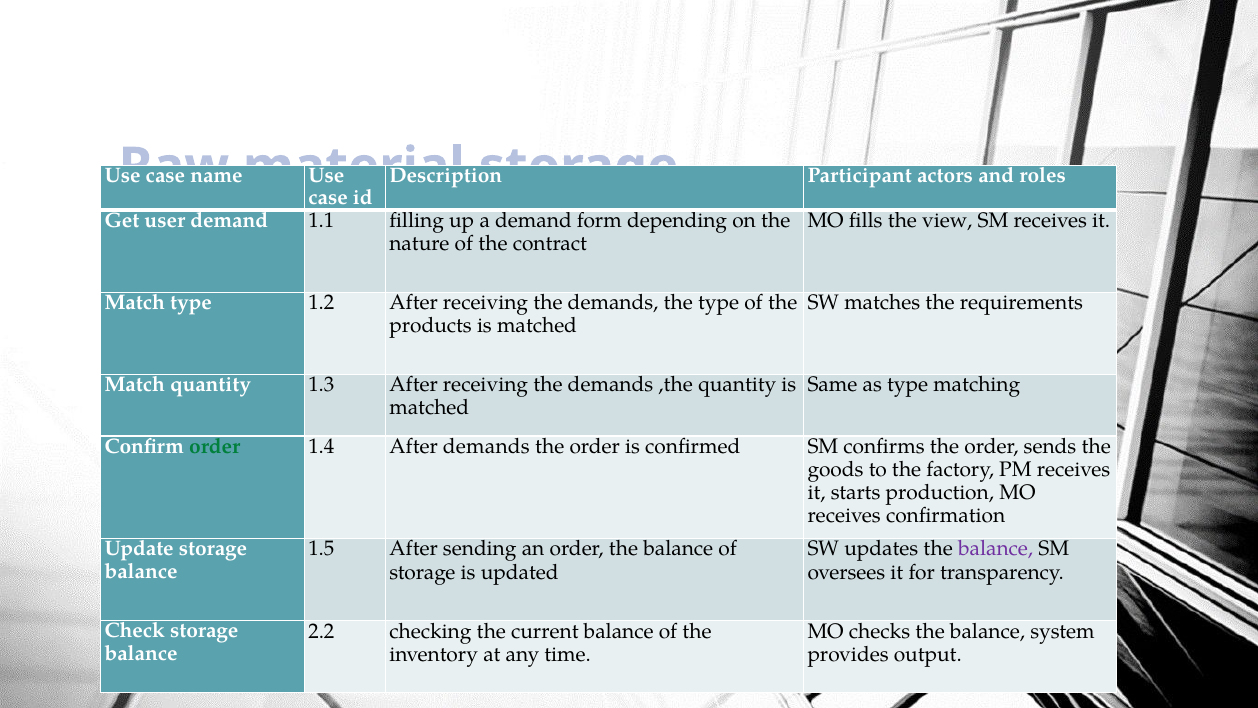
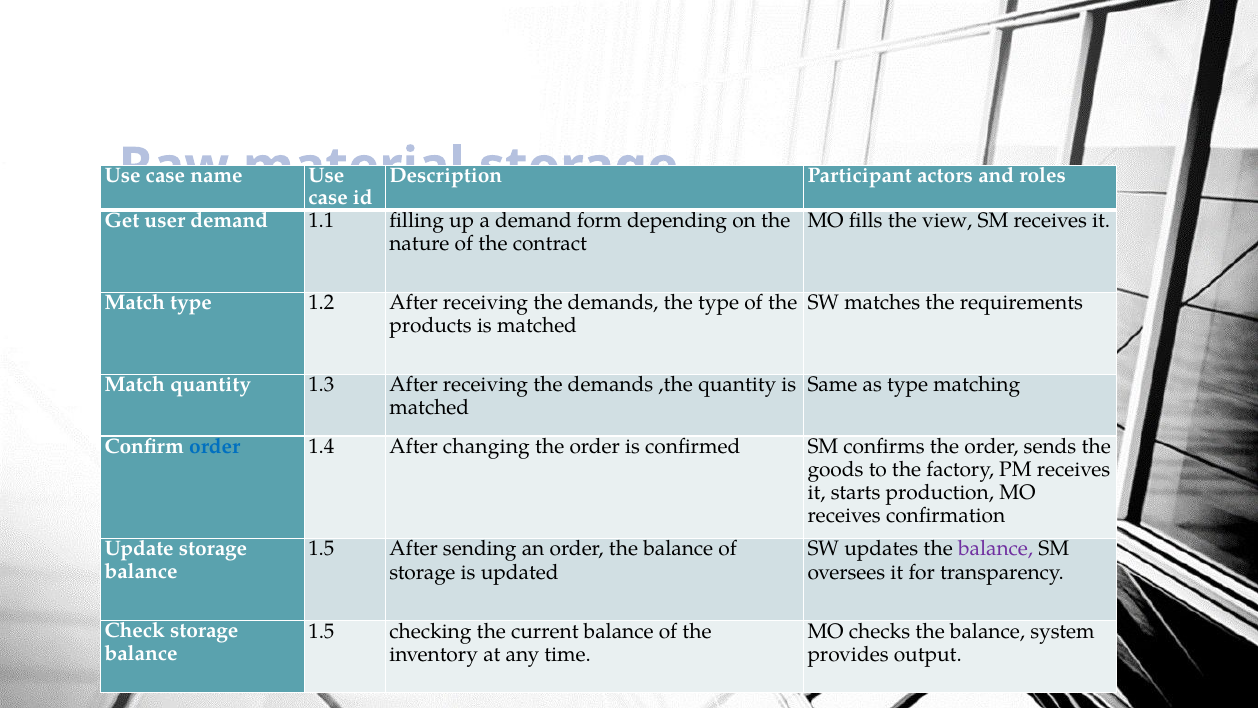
order at (215, 446) colour: green -> blue
After demands: demands -> changing
2.2 at (321, 631): 2.2 -> 1.5
